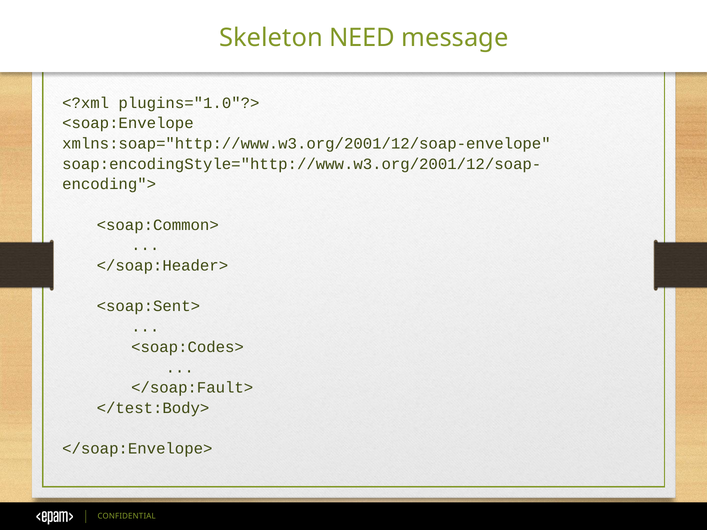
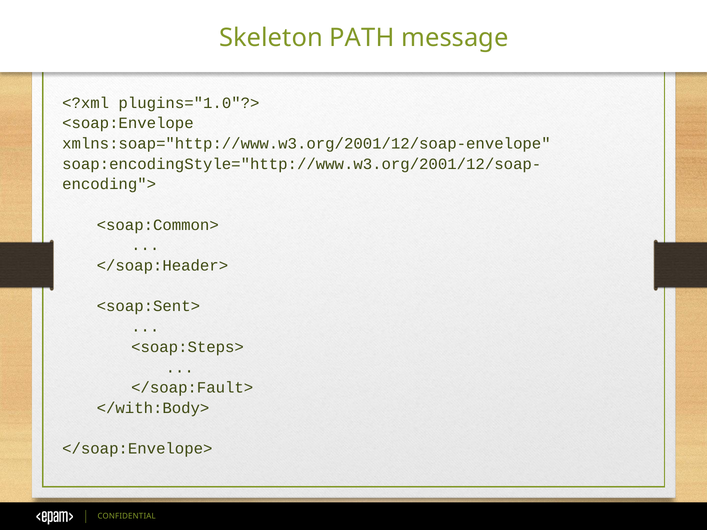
NEED: NEED -> PATH
<soap:Codes>: <soap:Codes> -> <soap:Steps>
</test:Body>: </test:Body> -> </with:Body>
